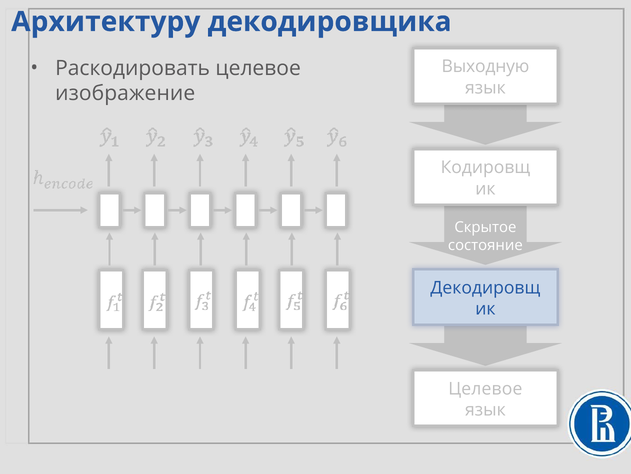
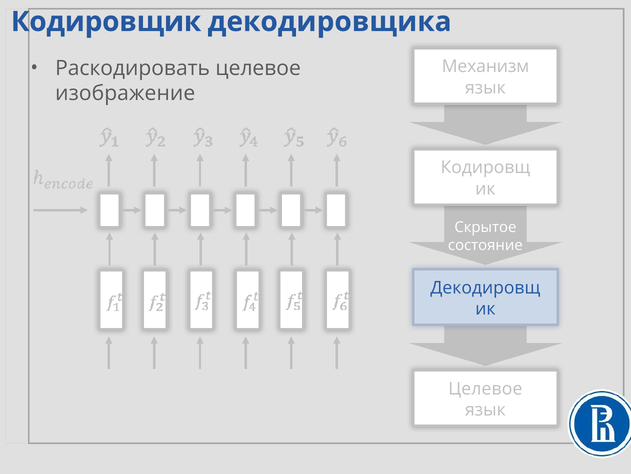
Архитектуру: Архитектуру -> Кодировщик
Выходную: Выходную -> Механизм
